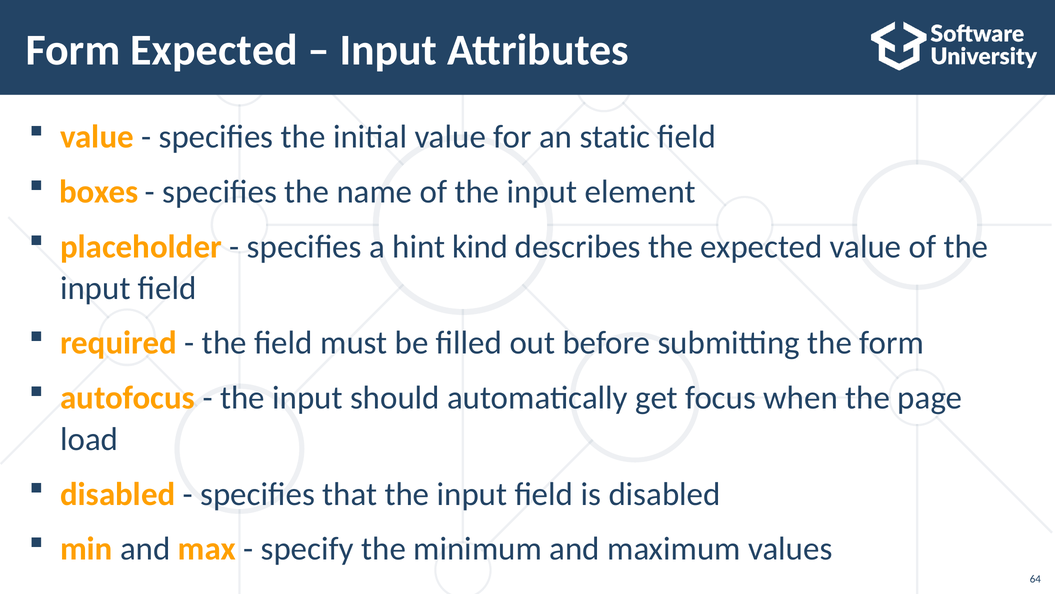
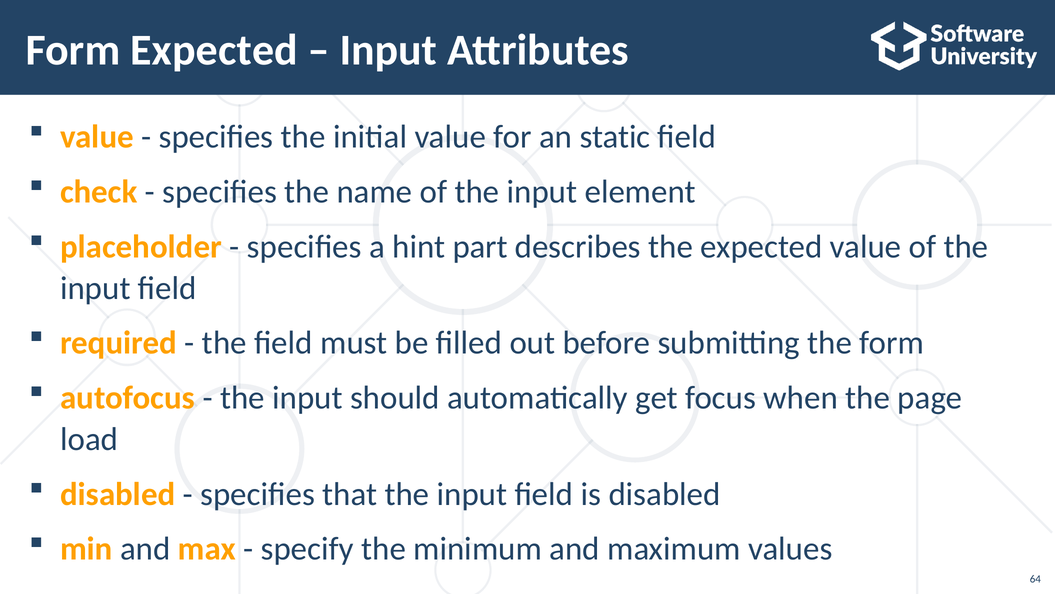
boxes: boxes -> check
kind: kind -> part
